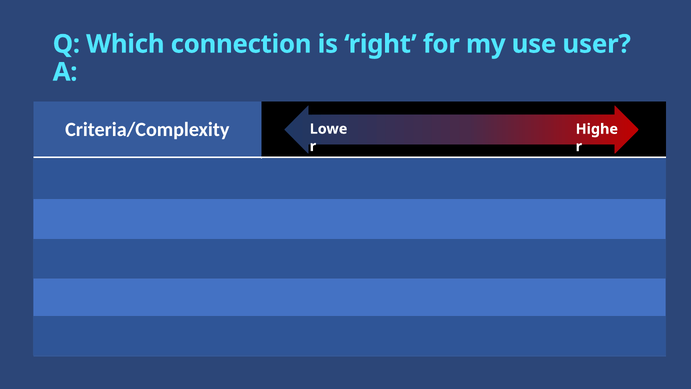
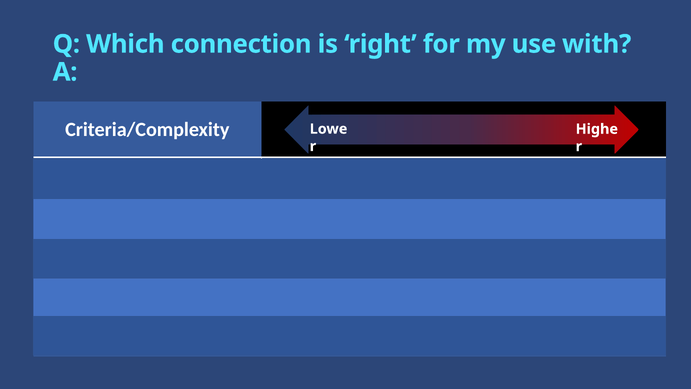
use user: user -> with
